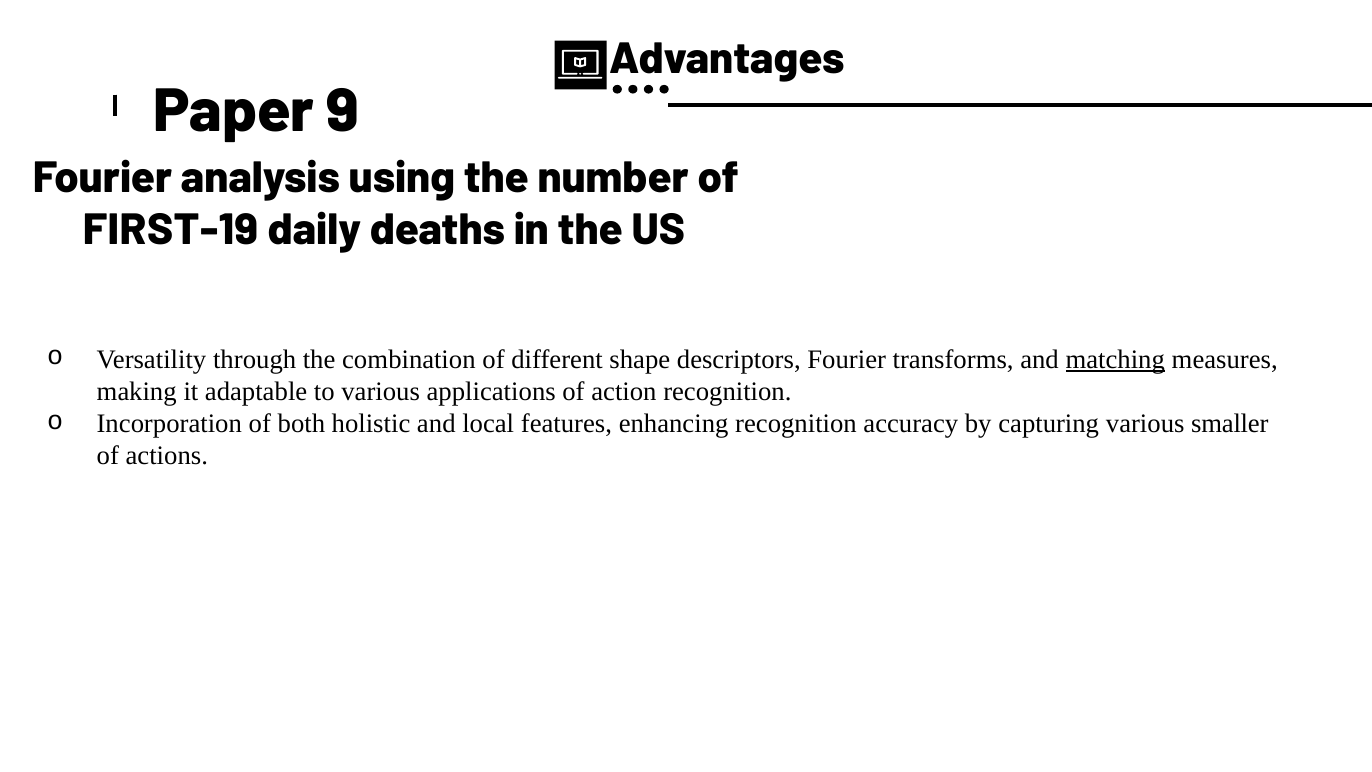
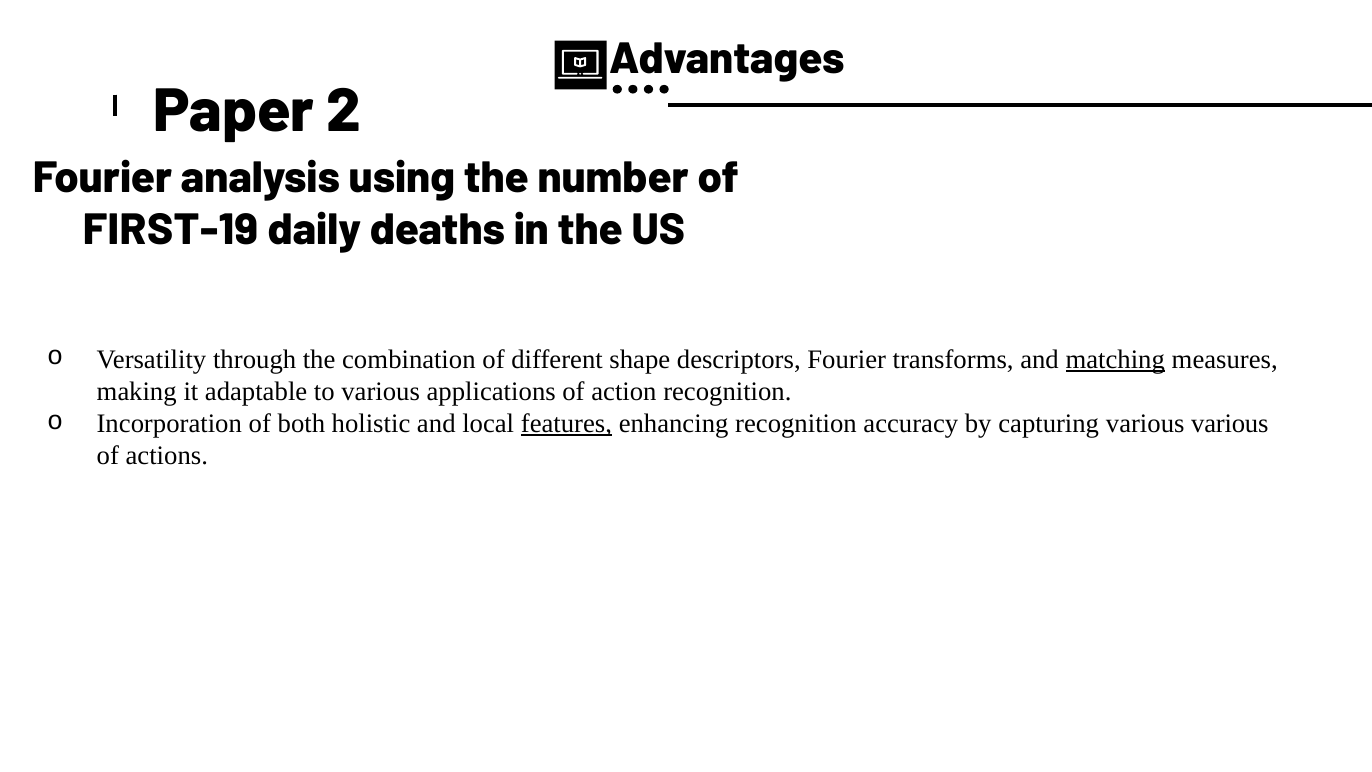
9: 9 -> 2
features underline: none -> present
various smaller: smaller -> various
